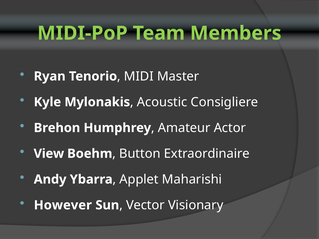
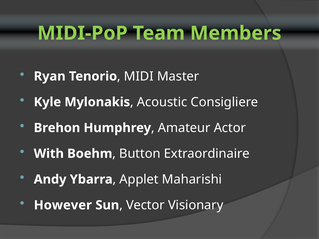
View: View -> With
